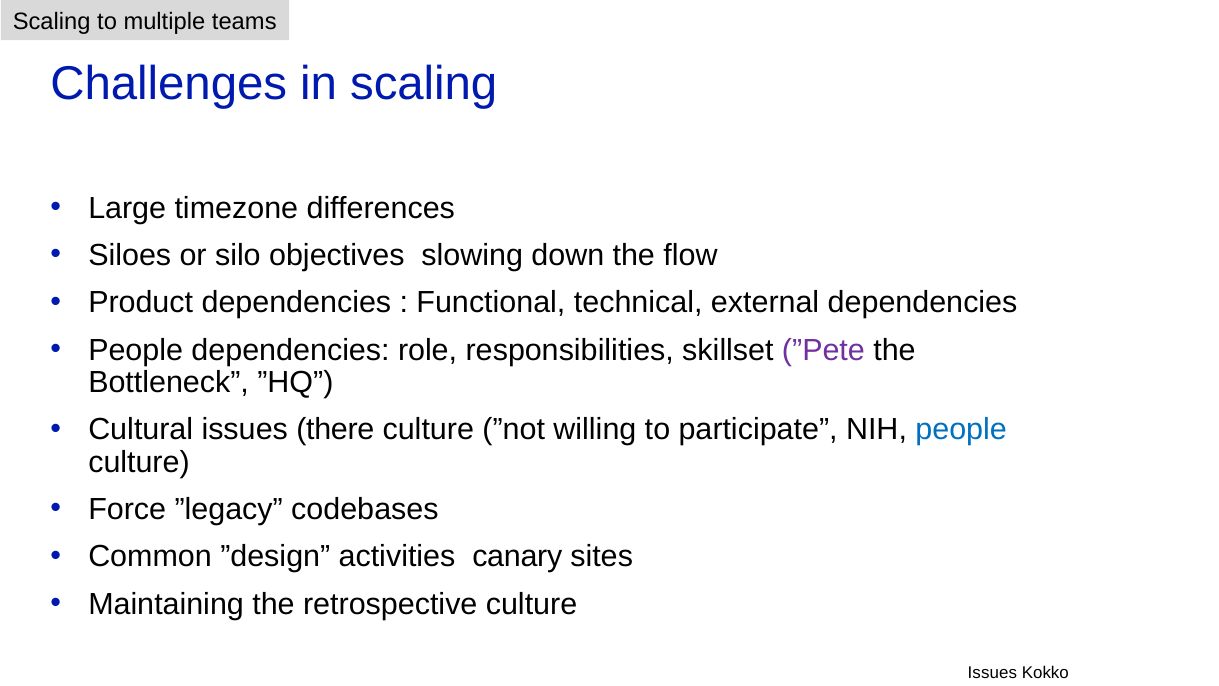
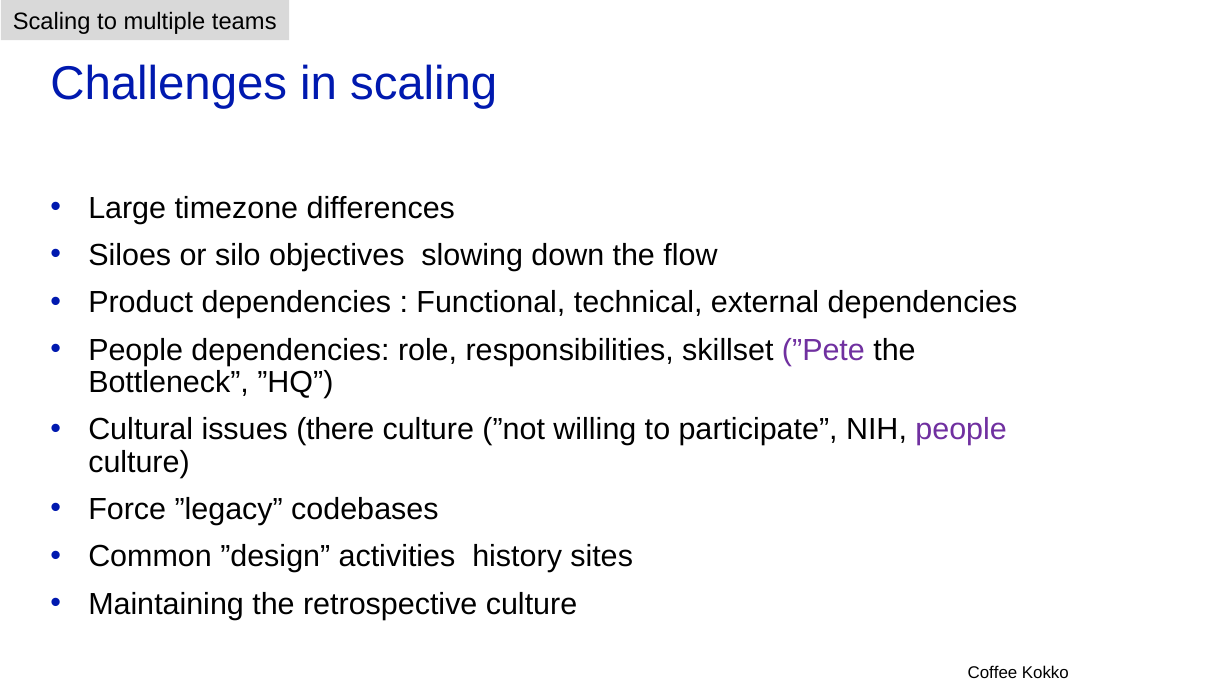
people at (961, 430) colour: blue -> purple
canary: canary -> history
Issues at (992, 673): Issues -> Coffee
